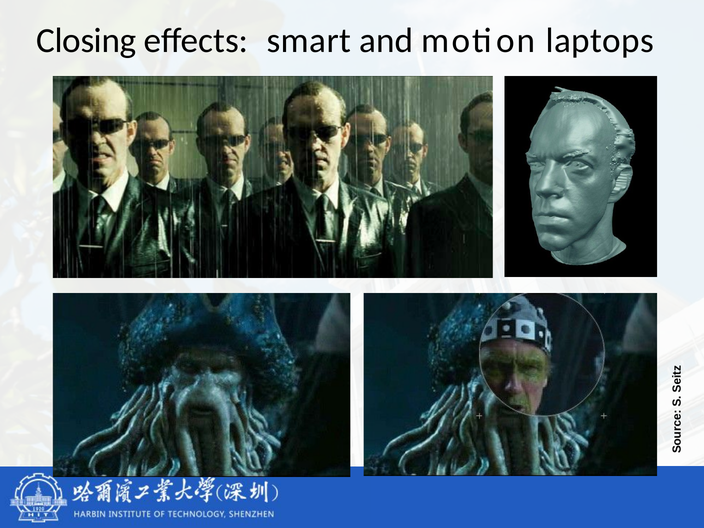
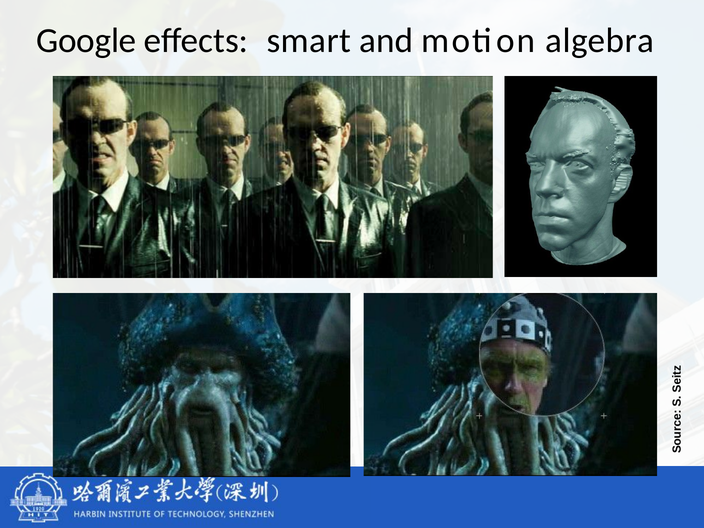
Closing: Closing -> Google
laptops: laptops -> algebra
